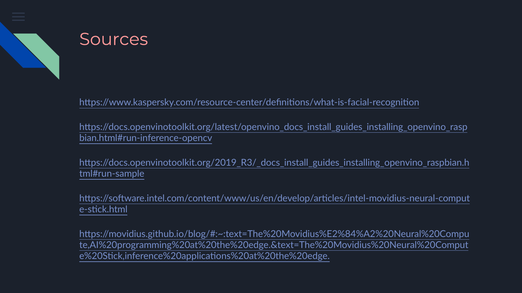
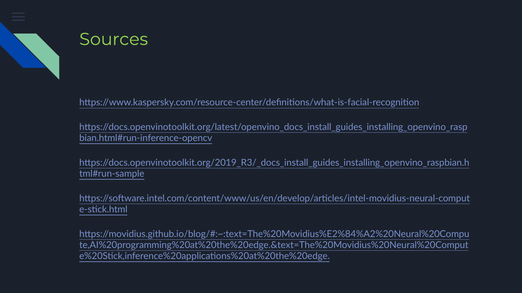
Sources colour: pink -> light green
